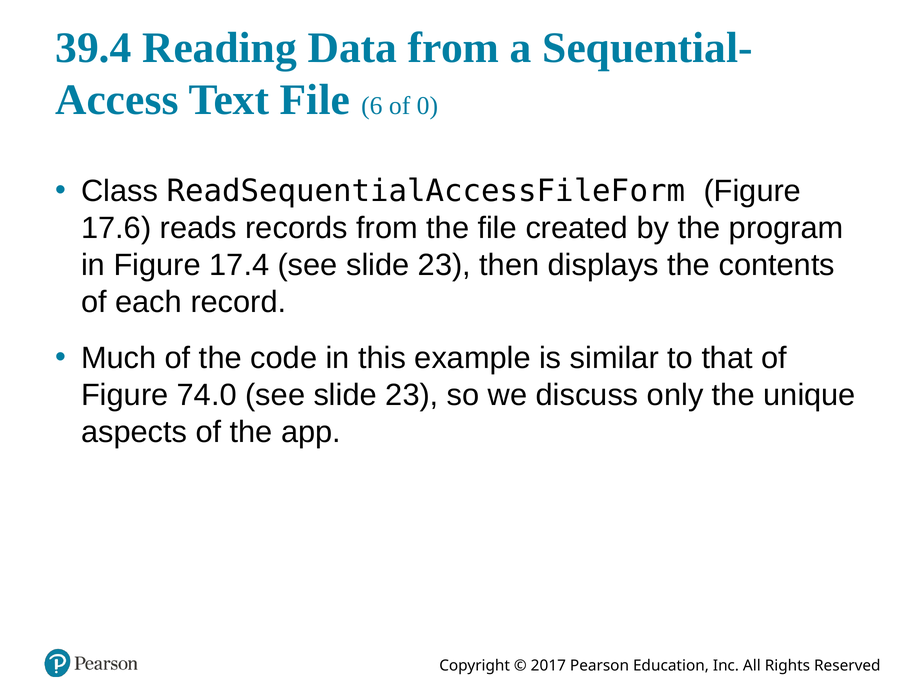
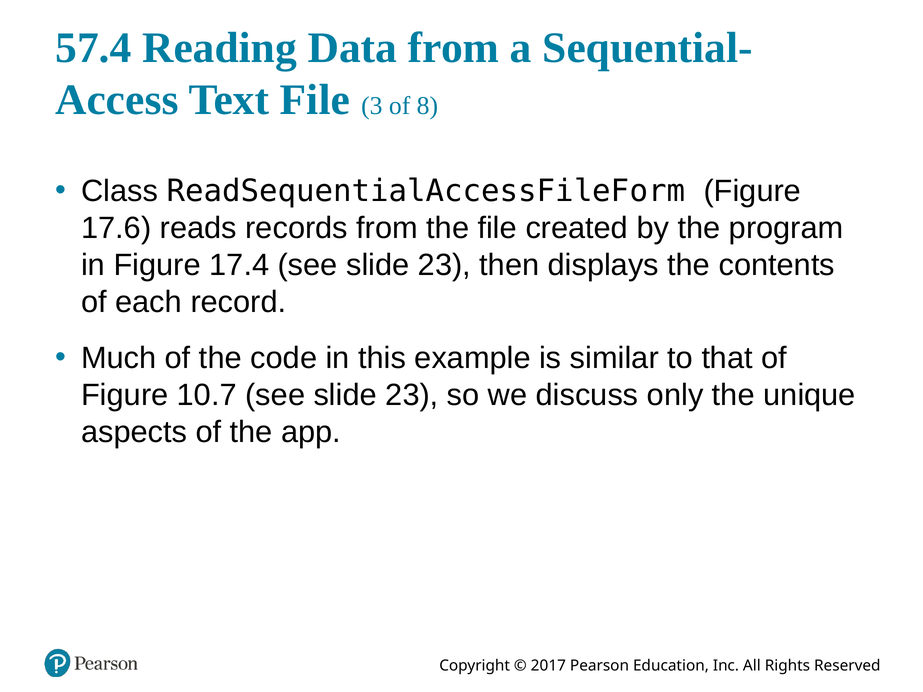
39.4: 39.4 -> 57.4
6: 6 -> 3
0: 0 -> 8
74.0: 74.0 -> 10.7
